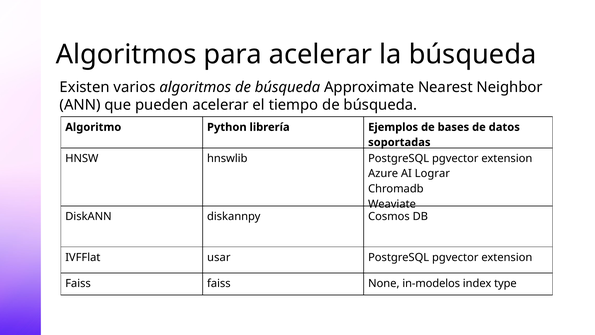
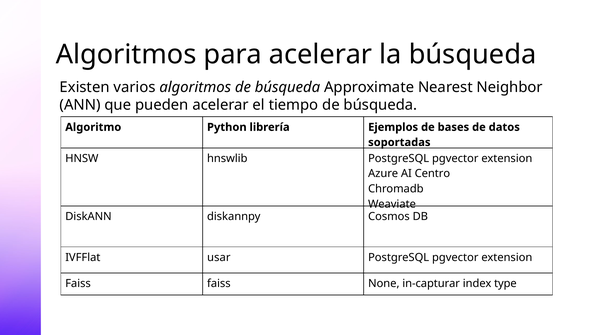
Lograr: Lograr -> Centro
in-modelos: in-modelos -> in-capturar
